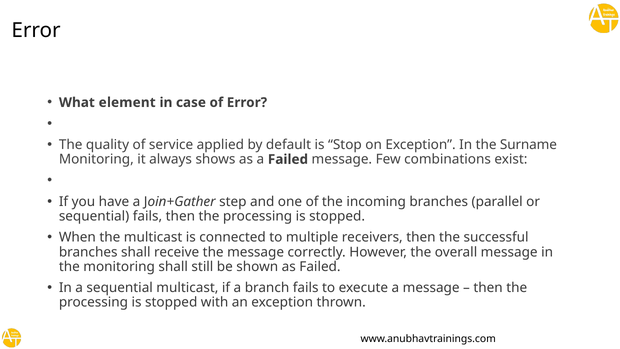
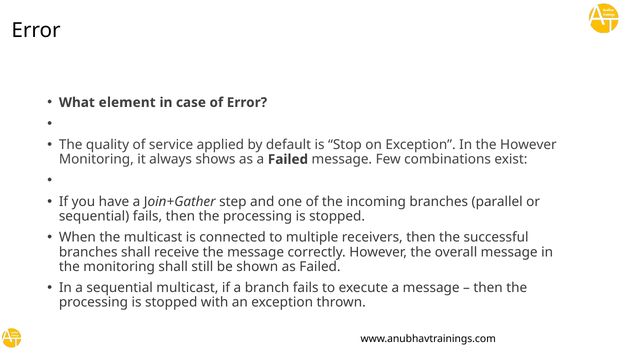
the Surname: Surname -> However
